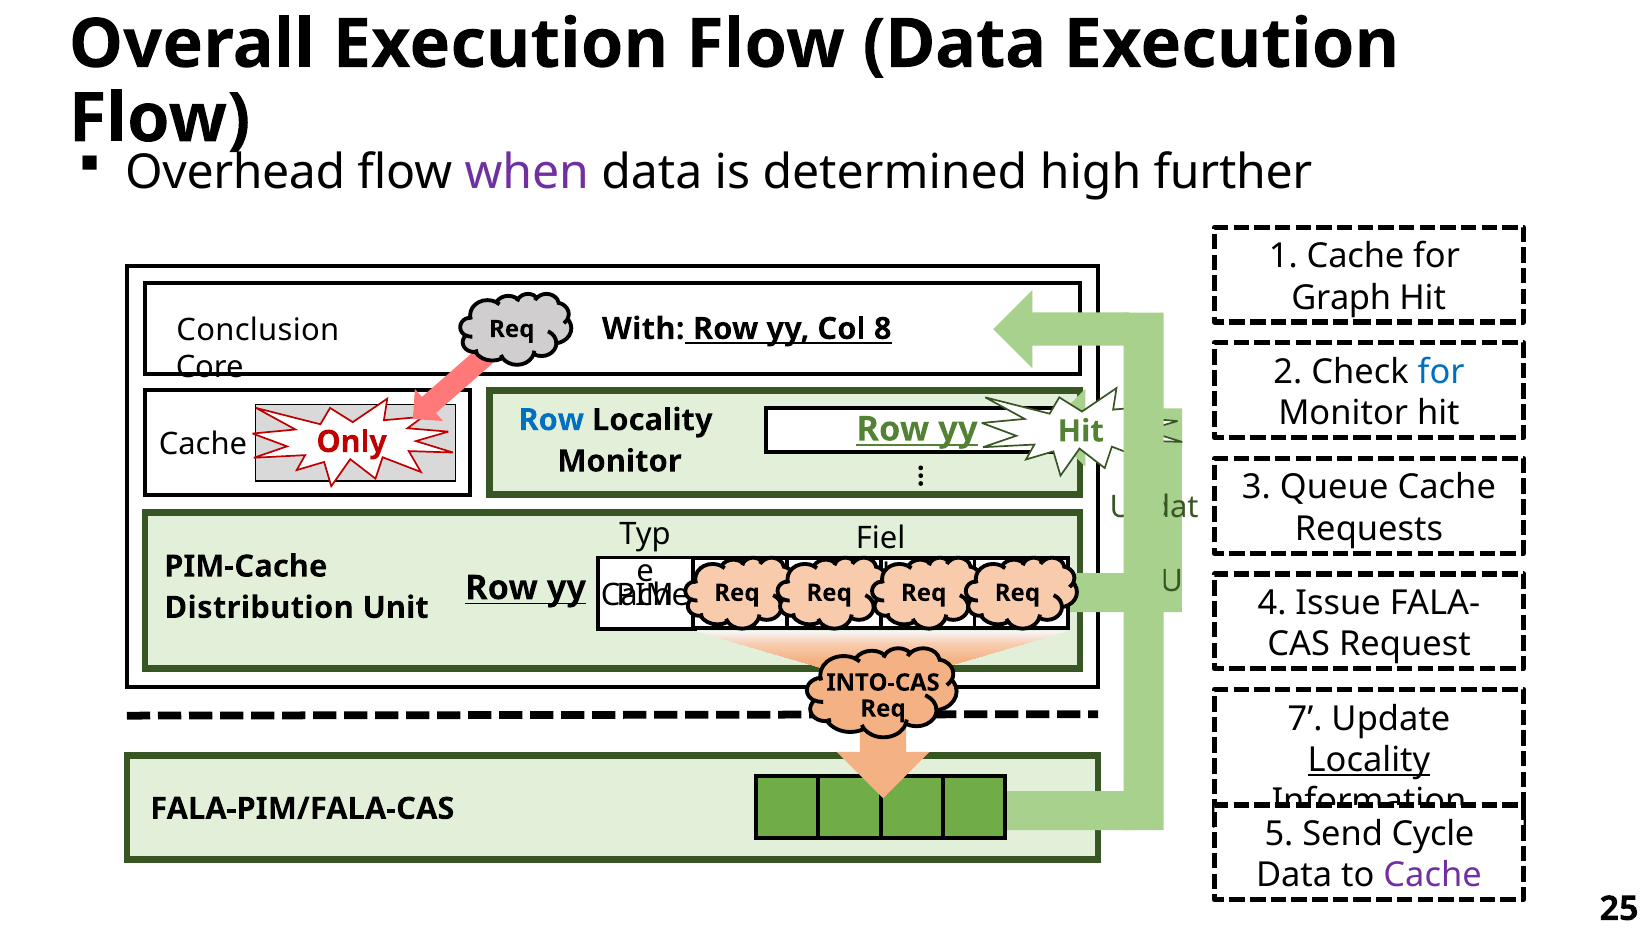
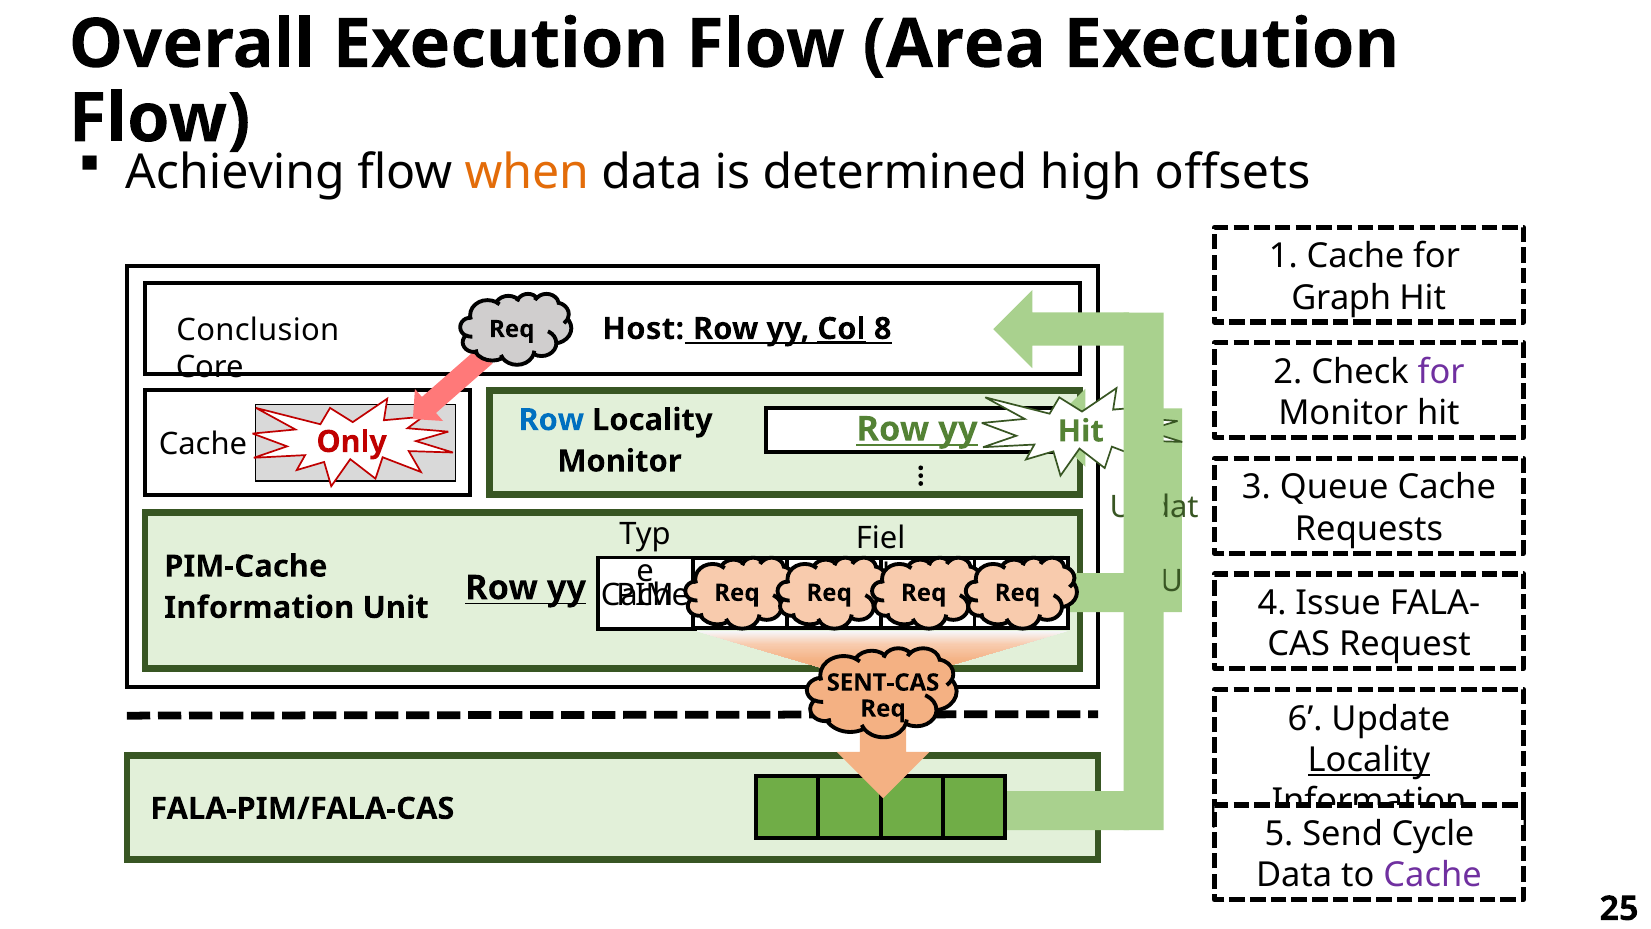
Flow Data: Data -> Area
Overhead: Overhead -> Achieving
when colour: purple -> orange
further: further -> offsets
With: With -> Host
Col underline: none -> present
for at (1441, 372) colour: blue -> purple
Distribution at (259, 608): Distribution -> Information
INTO-CAS: INTO-CAS -> SENT-CAS
7: 7 -> 6
